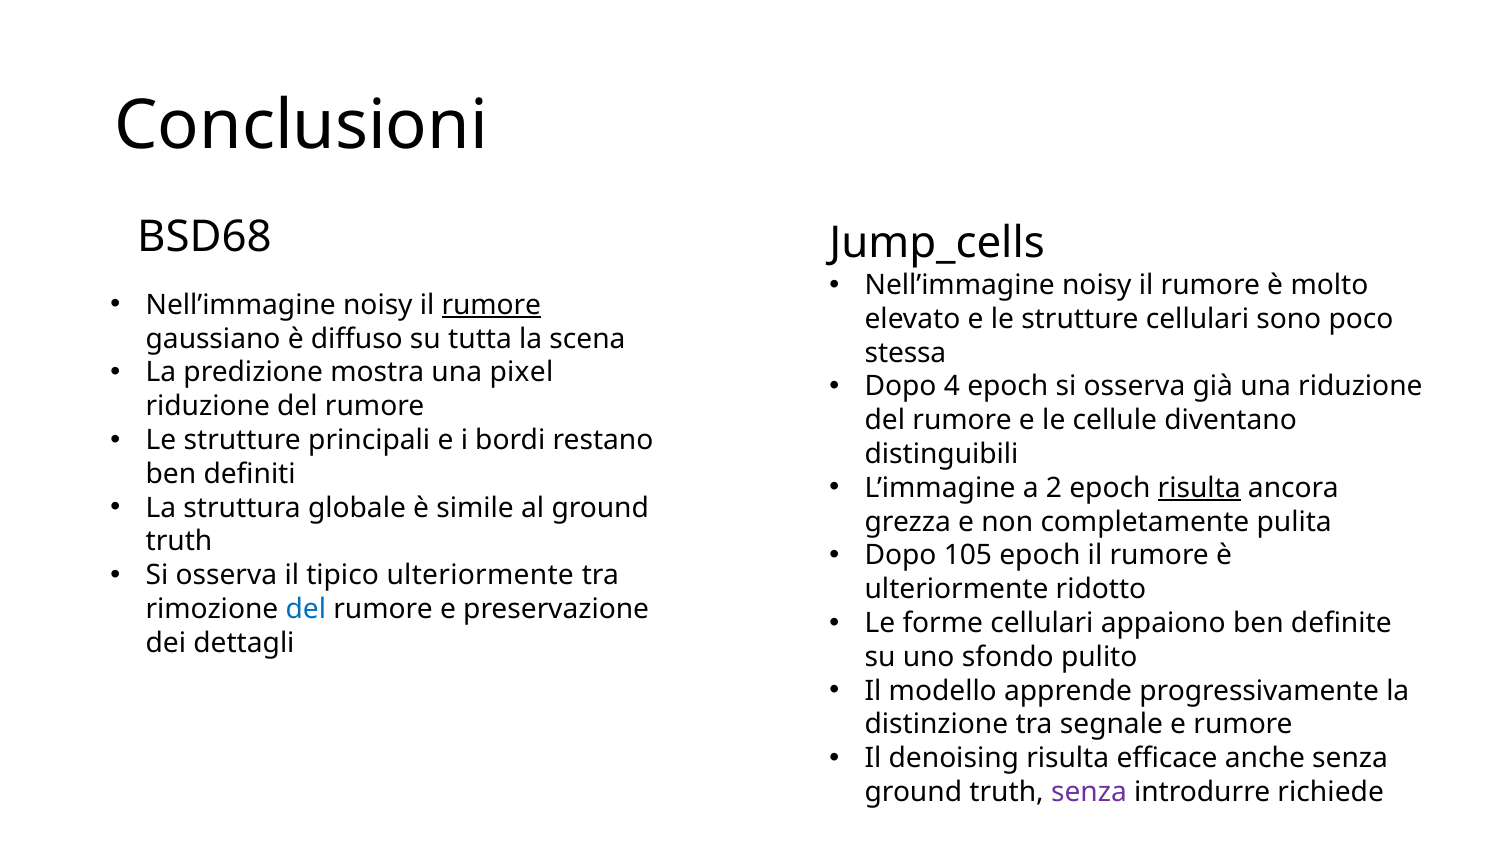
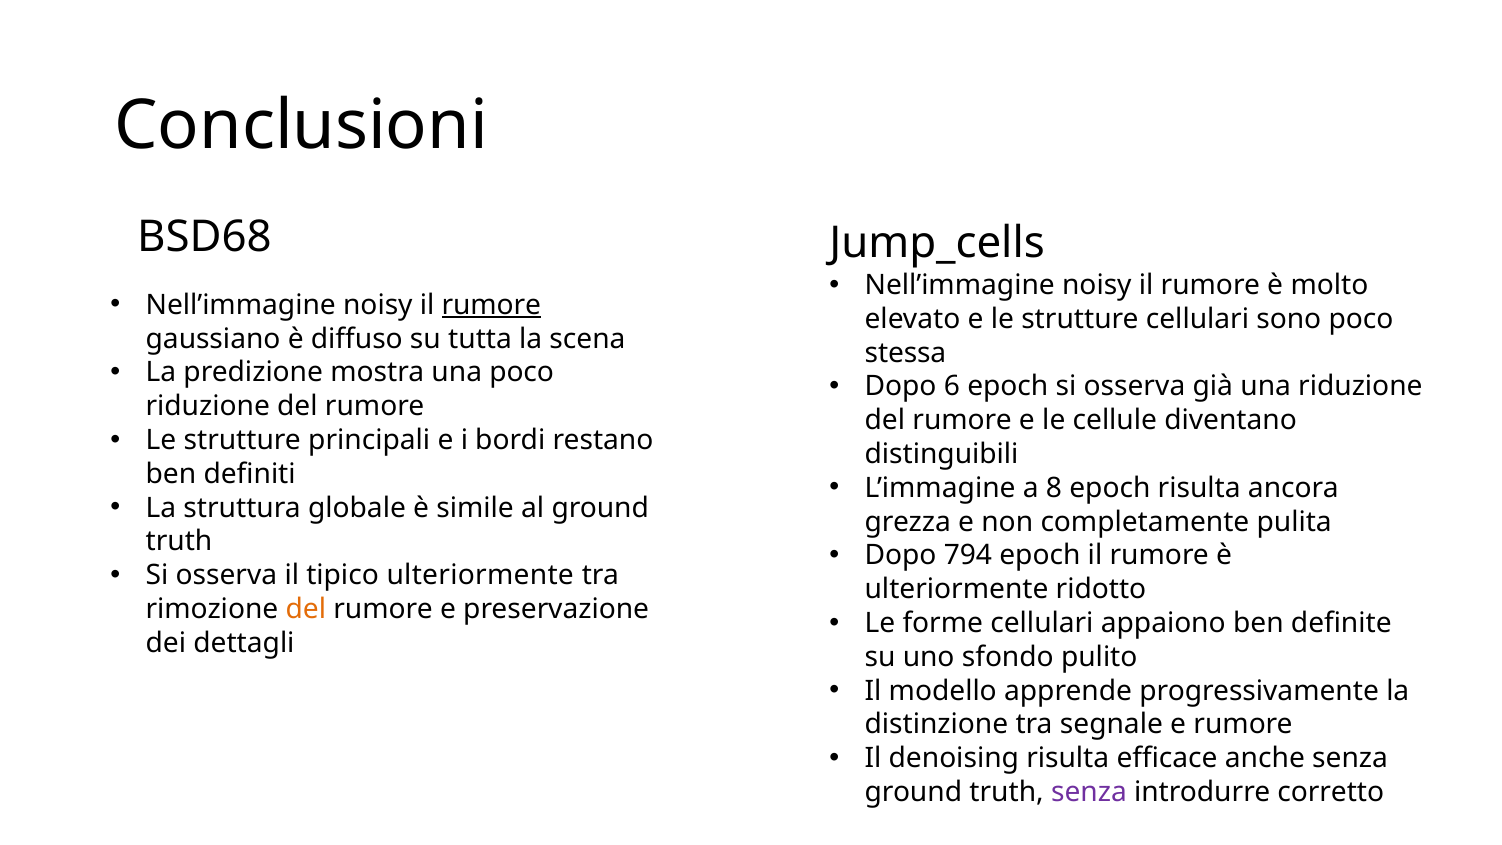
una pixel: pixel -> poco
4: 4 -> 6
2: 2 -> 8
risulta at (1199, 488) underline: present -> none
105: 105 -> 794
del at (306, 609) colour: blue -> orange
richiede: richiede -> corretto
